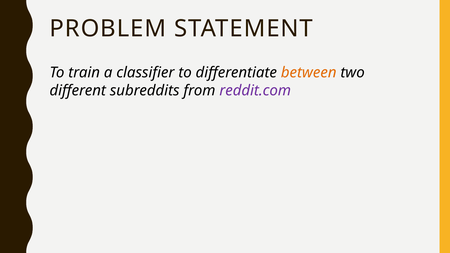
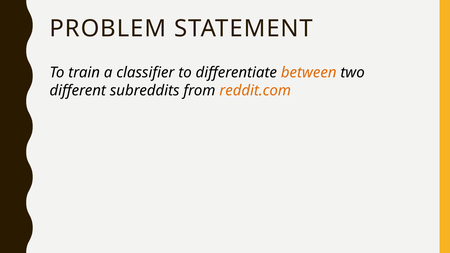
reddit.com colour: purple -> orange
